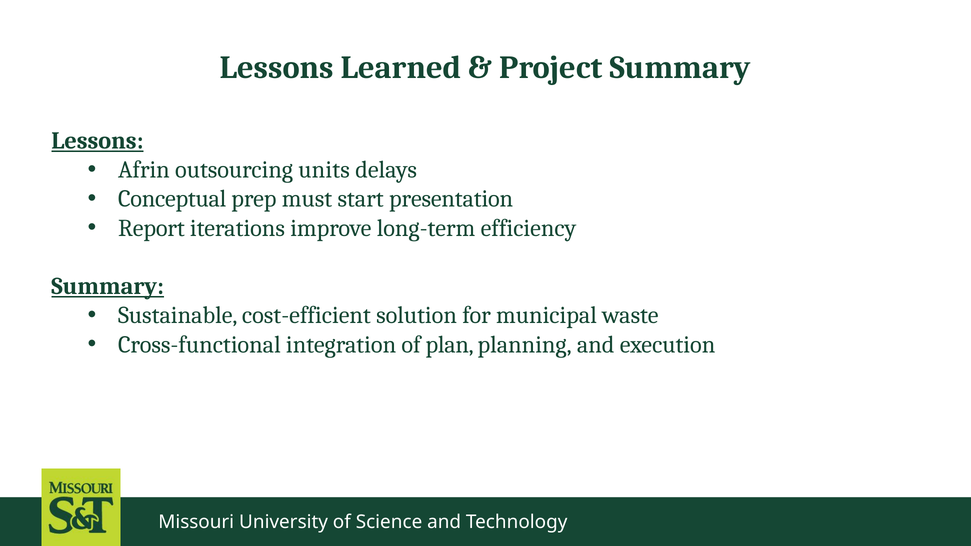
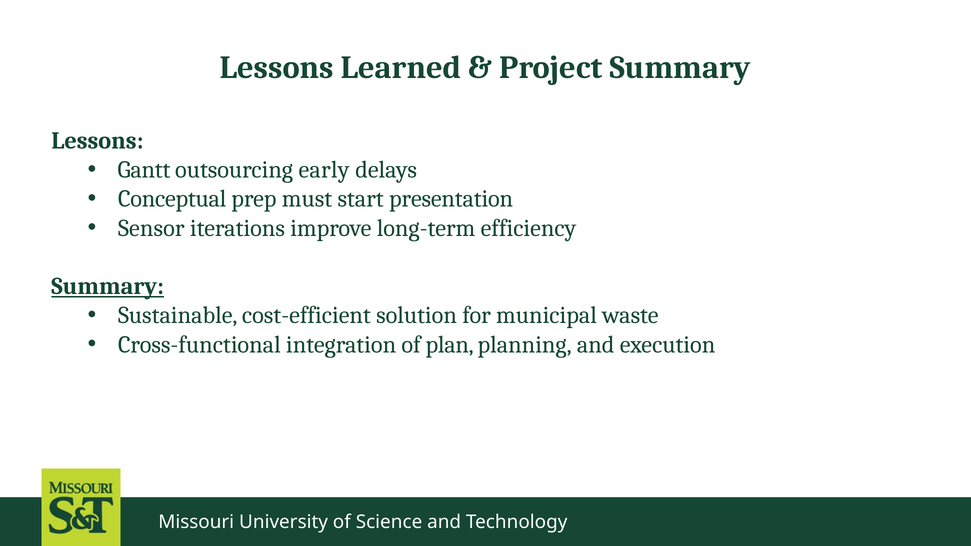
Lessons at (97, 141) underline: present -> none
Afrin: Afrin -> Gantt
units: units -> early
Report: Report -> Sensor
